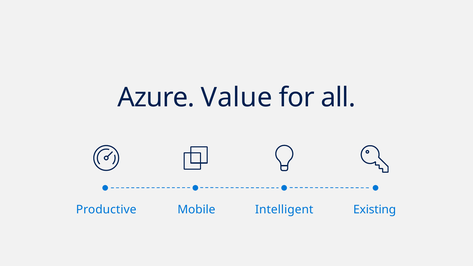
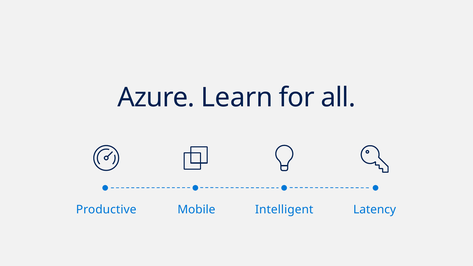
Value: Value -> Learn
Existing: Existing -> Latency
